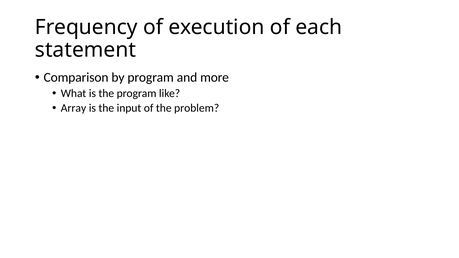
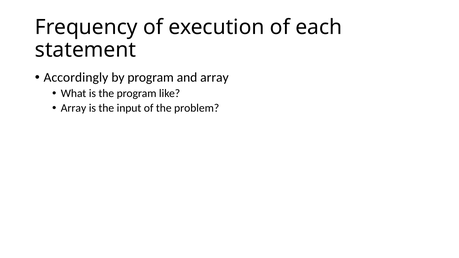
Comparison: Comparison -> Accordingly
and more: more -> array
